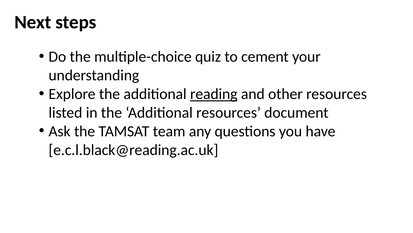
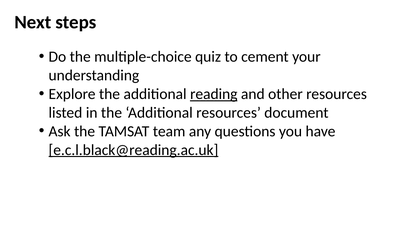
e.c.l.black@reading.ac.uk underline: none -> present
